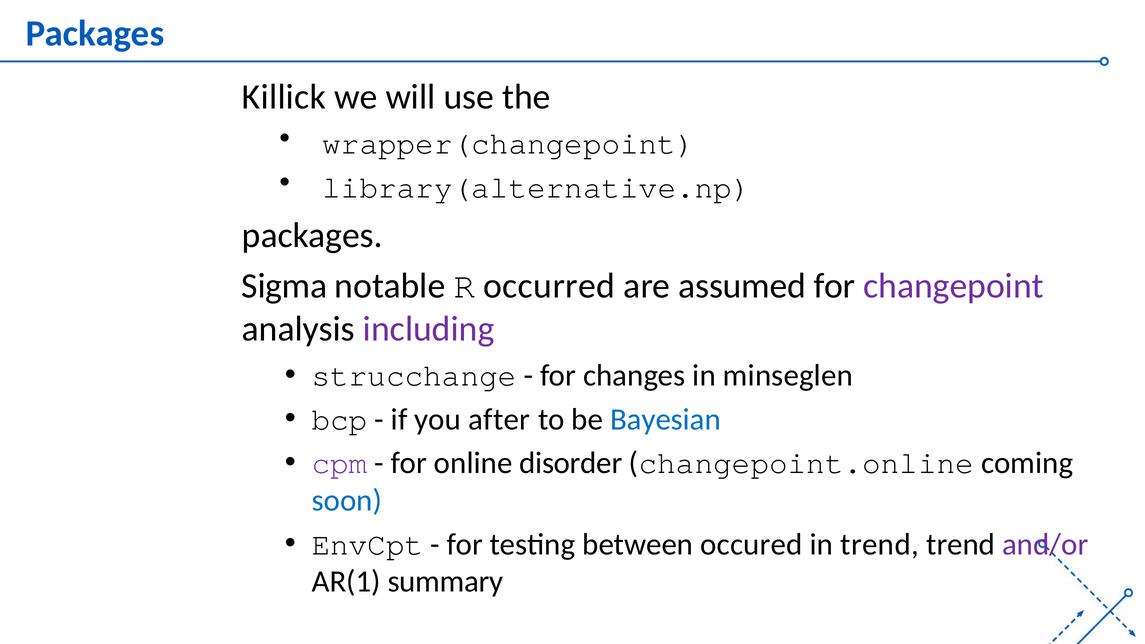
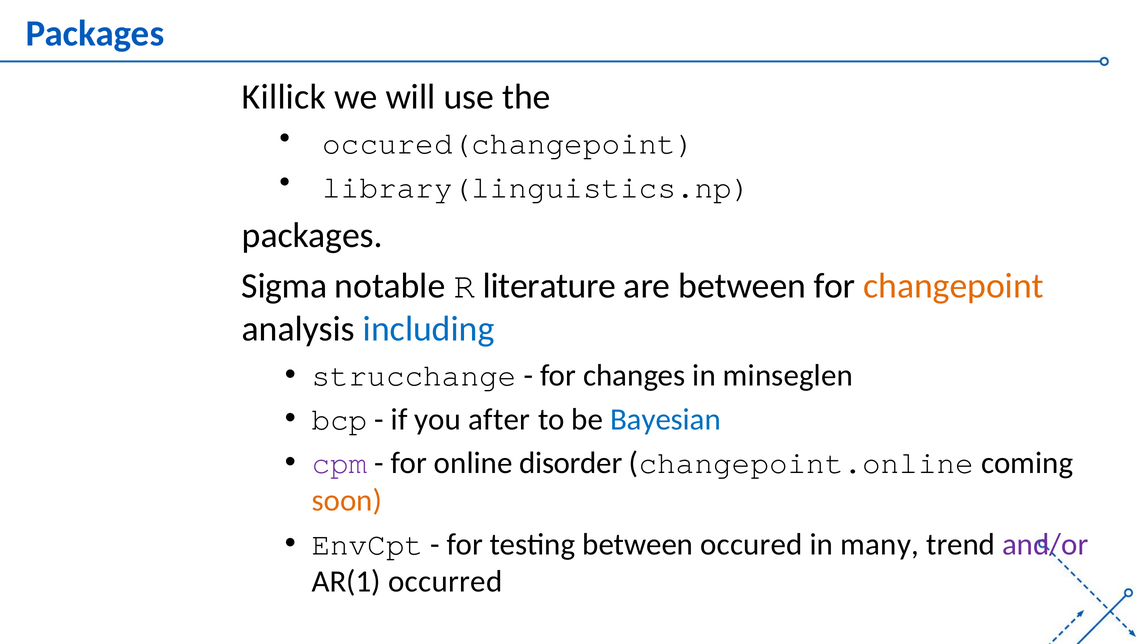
wrapper(changepoint: wrapper(changepoint -> occured(changepoint
library(alternative.np: library(alternative.np -> library(linguistics.np
occurred: occurred -> literature
are assumed: assumed -> between
changepoint colour: purple -> orange
including colour: purple -> blue
soon colour: blue -> orange
in trend: trend -> many
summary: summary -> occurred
